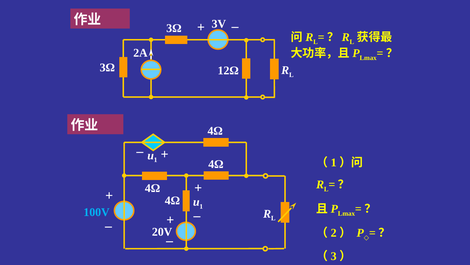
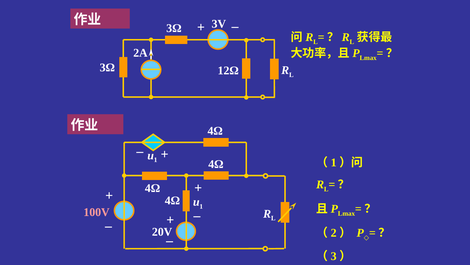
100V at (97, 212) colour: light blue -> pink
